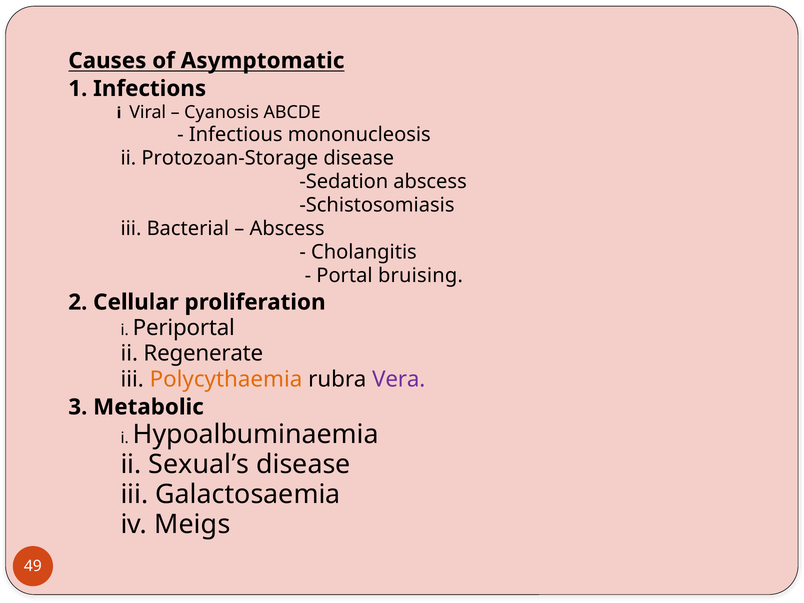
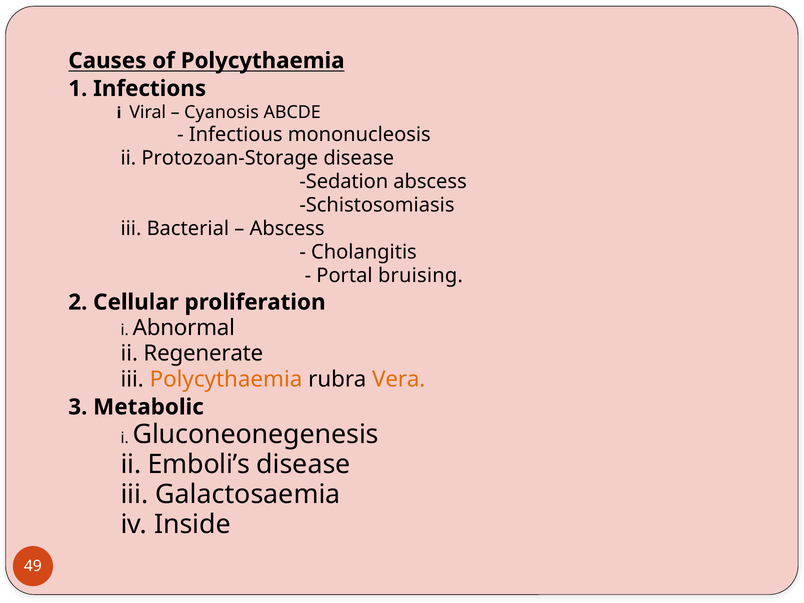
of Asymptomatic: Asymptomatic -> Polycythaemia
Periportal: Periportal -> Abnormal
Vera colour: purple -> orange
Hypoalbuminaemia: Hypoalbuminaemia -> Gluconeonegenesis
Sexual’s: Sexual’s -> Emboli’s
Meigs: Meigs -> Inside
